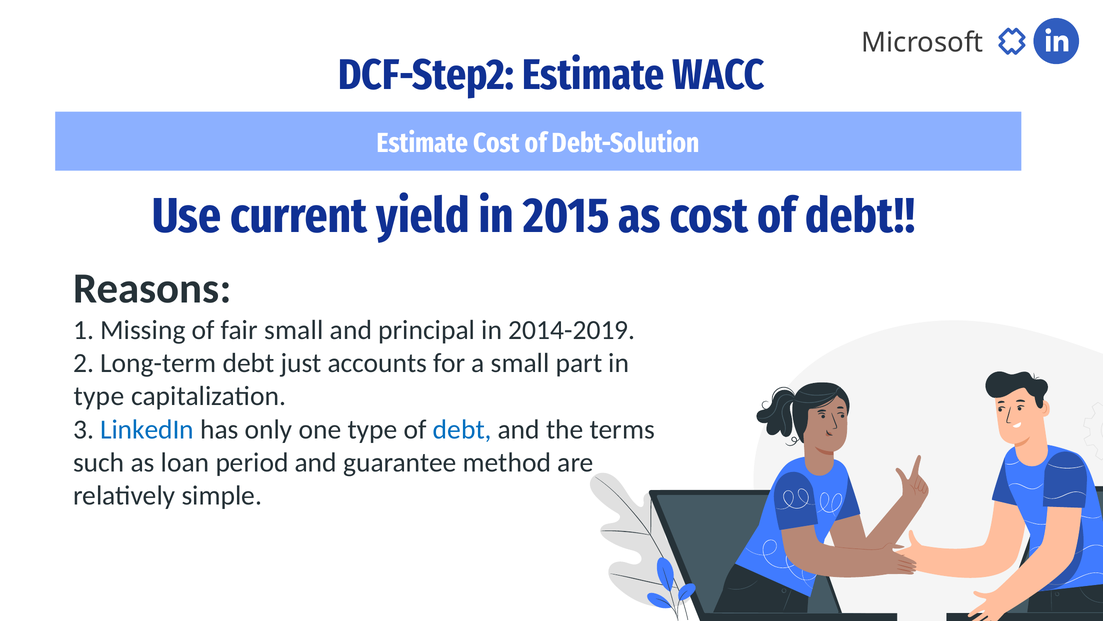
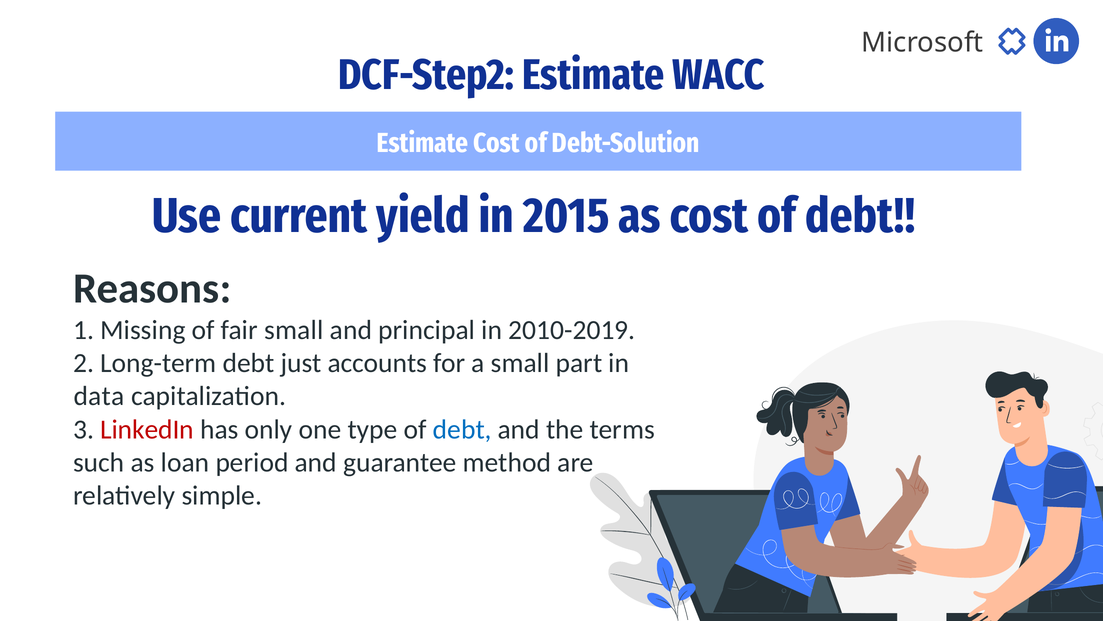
2014-2019: 2014-2019 -> 2010-2019
type at (99, 396): type -> data
LinkedIn colour: blue -> red
